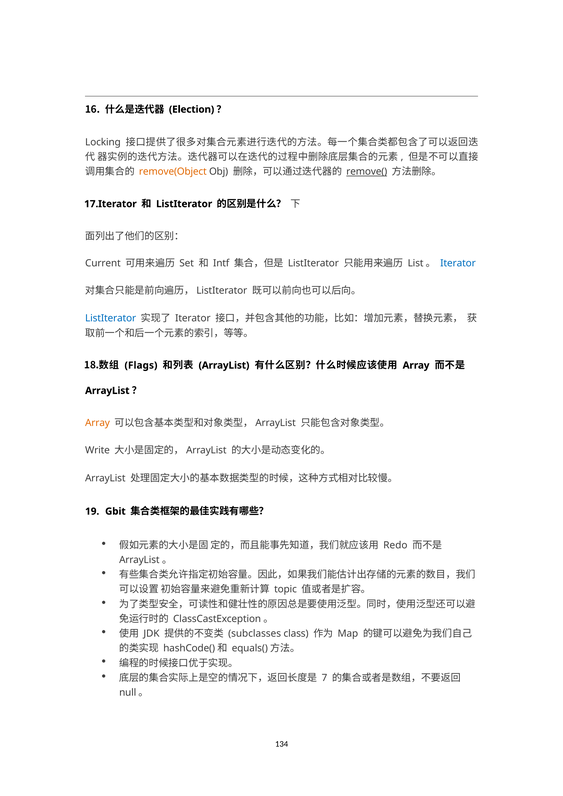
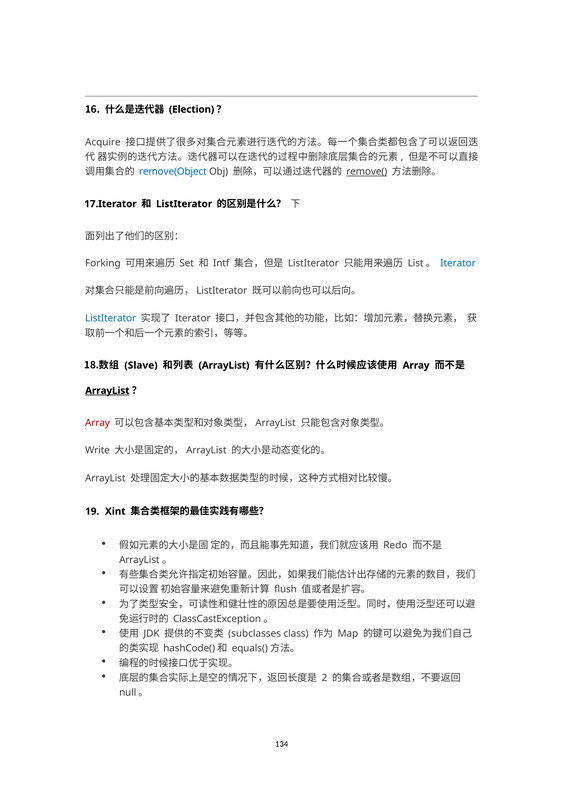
Locking: Locking -> Acquire
remove(Object colour: orange -> blue
Current: Current -> Forking
Flags: Flags -> Slave
ArrayList at (107, 391) underline: none -> present
Array at (97, 423) colour: orange -> red
Gbit: Gbit -> Xint
topic: topic -> flush
7: 7 -> 2
